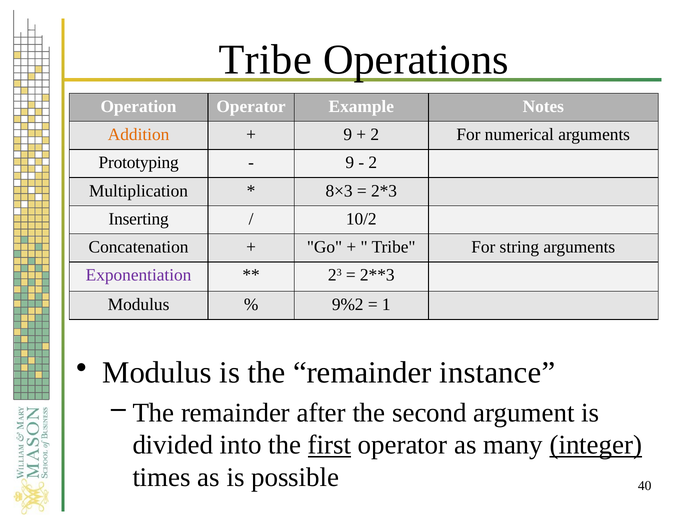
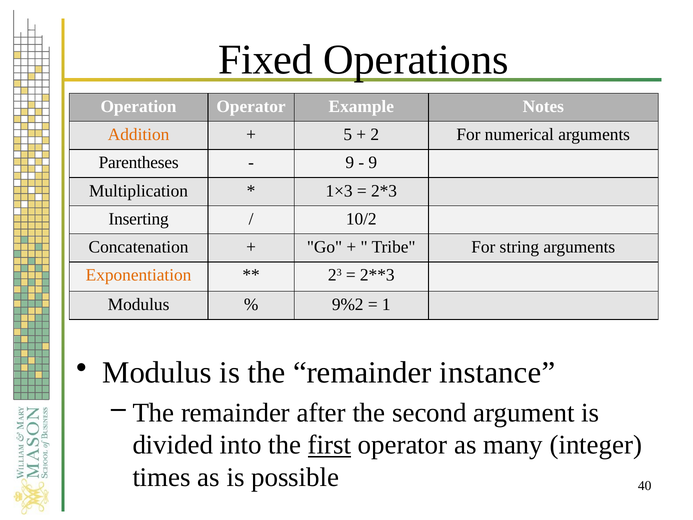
Tribe at (265, 60): Tribe -> Fixed
9 at (348, 134): 9 -> 5
Prototyping: Prototyping -> Parentheses
2 at (373, 163): 2 -> 9
8×3: 8×3 -> 1×3
Exponentiation colour: purple -> orange
integer underline: present -> none
